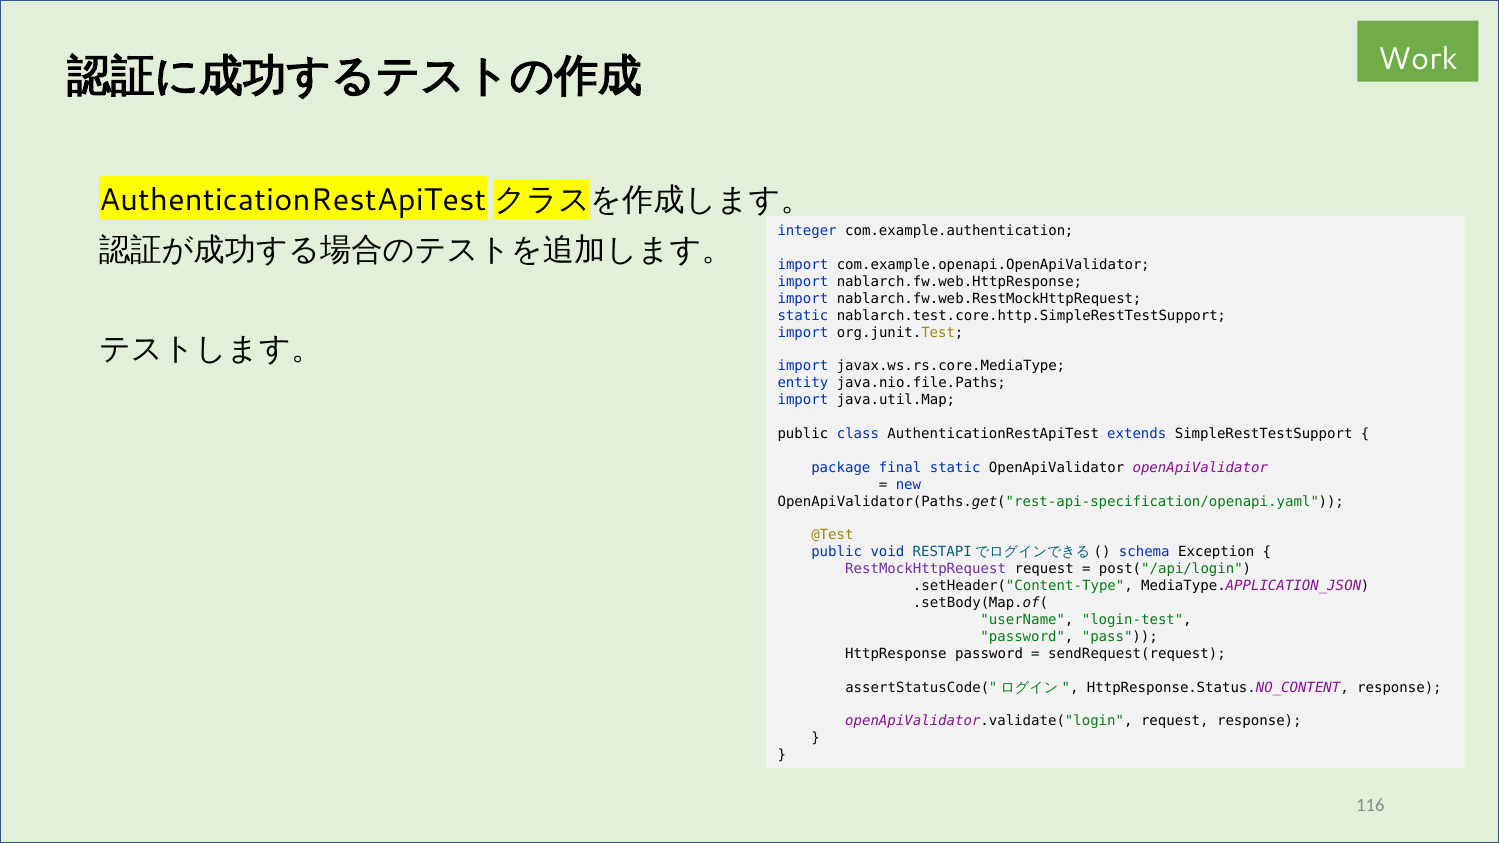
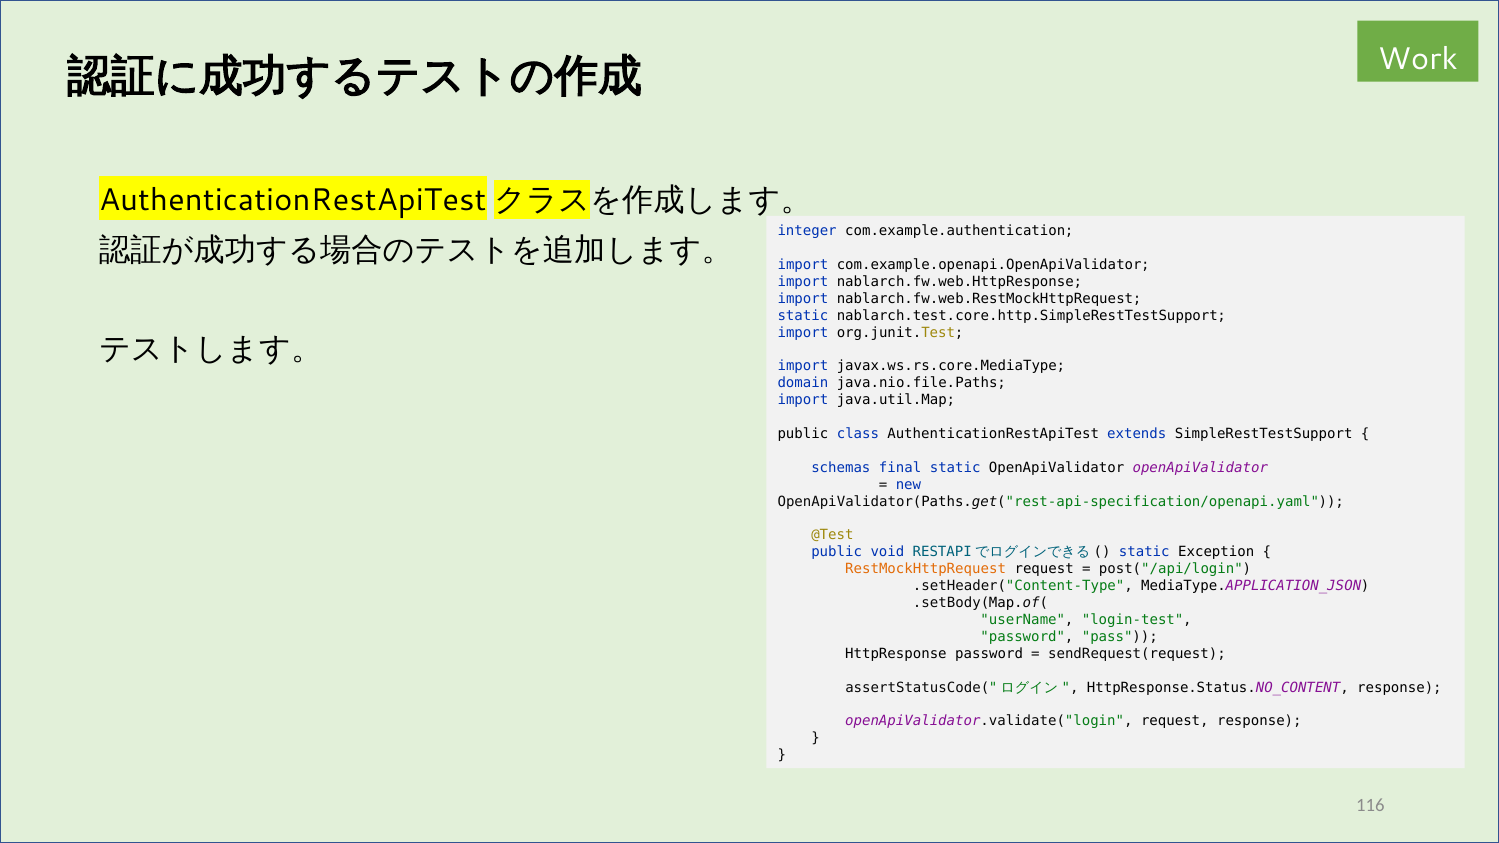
entity: entity -> domain
package: package -> schemas
schema at (1144, 552): schema -> static
RestMockHttpRequest colour: purple -> orange
